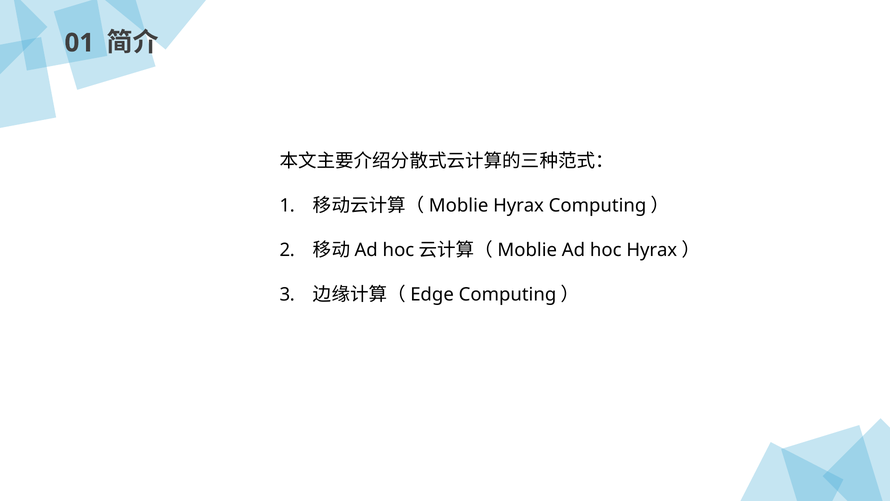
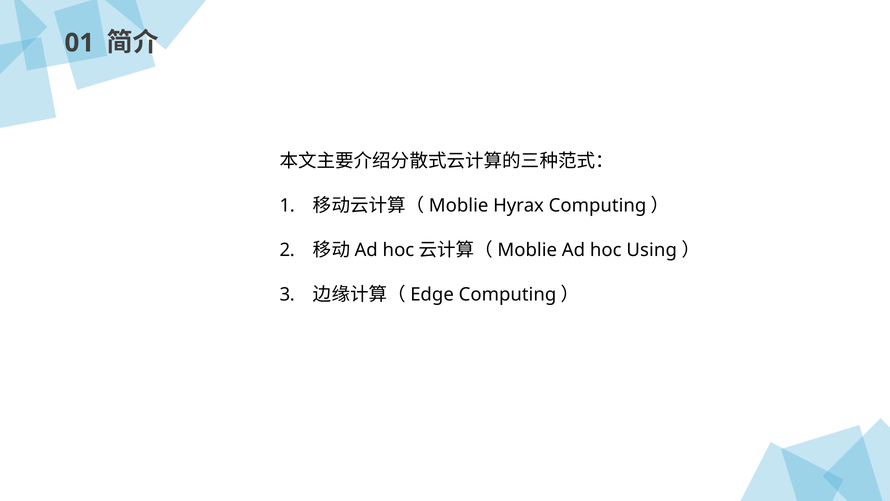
hoc Hyrax: Hyrax -> Using
